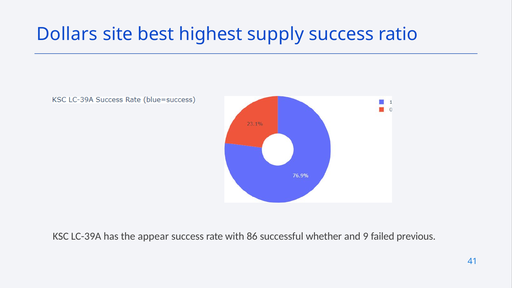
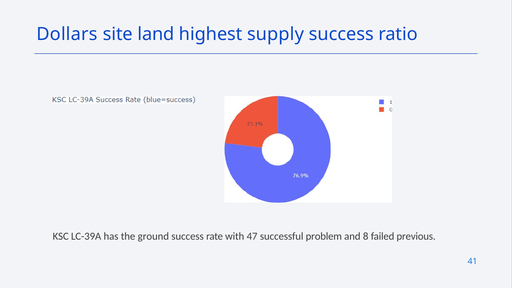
best: best -> land
appear: appear -> ground
86: 86 -> 47
whether: whether -> problem
9: 9 -> 8
